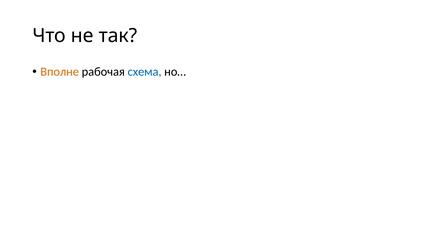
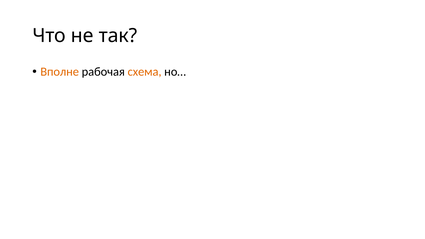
схема colour: blue -> orange
